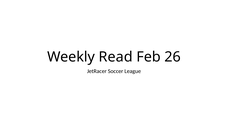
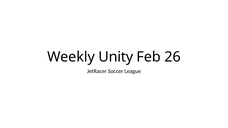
Read: Read -> Unity
